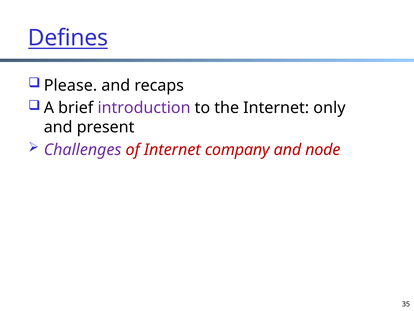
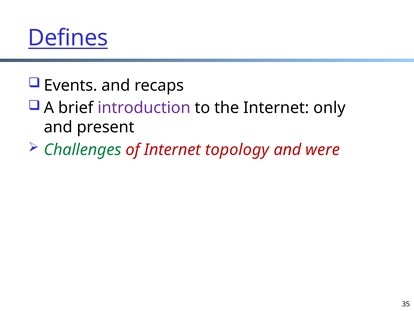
Please: Please -> Events
Challenges colour: purple -> green
company: company -> topology
node: node -> were
